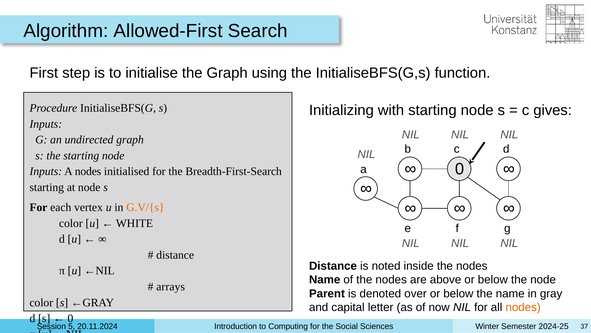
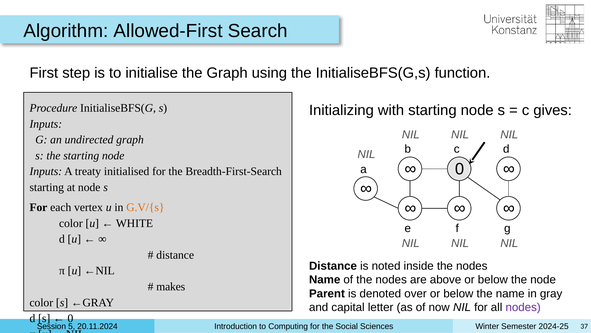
A nodes: nodes -> treaty
arrays: arrays -> makes
nodes at (523, 307) colour: orange -> purple
